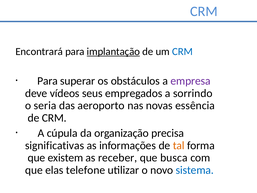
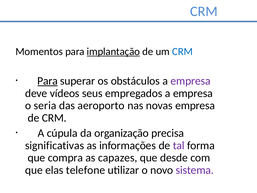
Encontrará: Encontrará -> Momentos
Para at (48, 81) underline: none -> present
sorrindo at (193, 93): sorrindo -> empresa
novas essência: essência -> empresa
tal colour: orange -> purple
existem: existem -> compra
receber: receber -> capazes
busca: busca -> desde
sistema colour: blue -> purple
